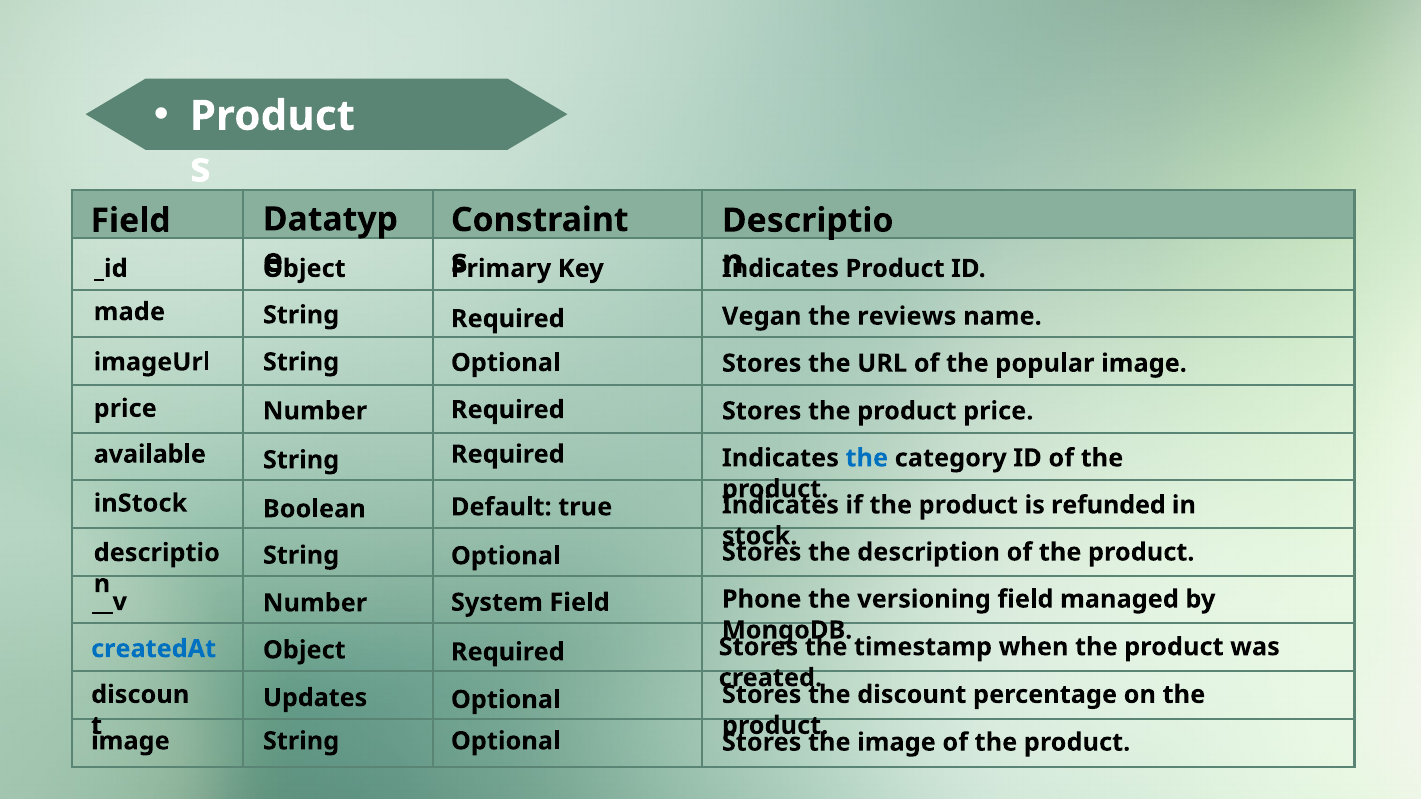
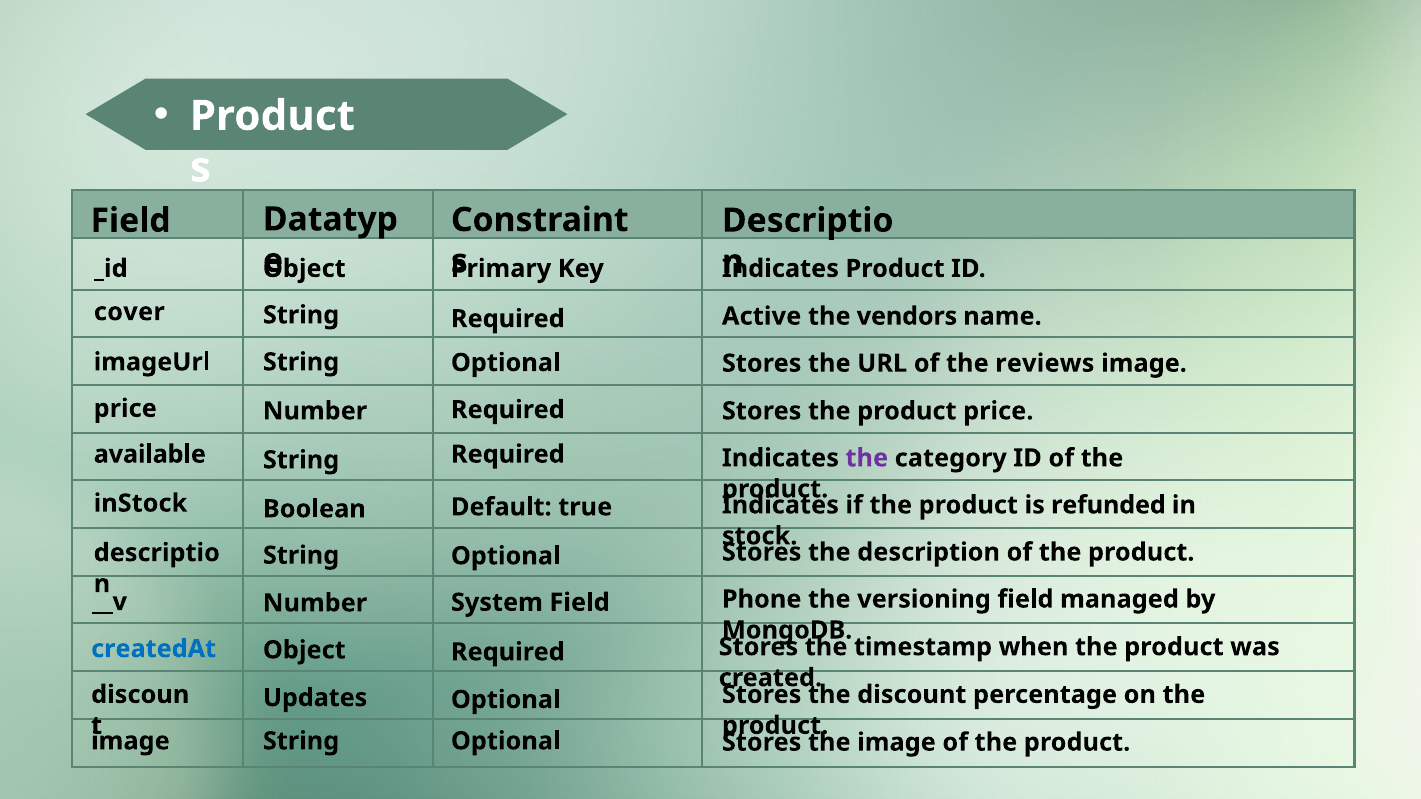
made: made -> cover
Vegan: Vegan -> Active
reviews: reviews -> vendors
popular: popular -> reviews
the at (867, 458) colour: blue -> purple
